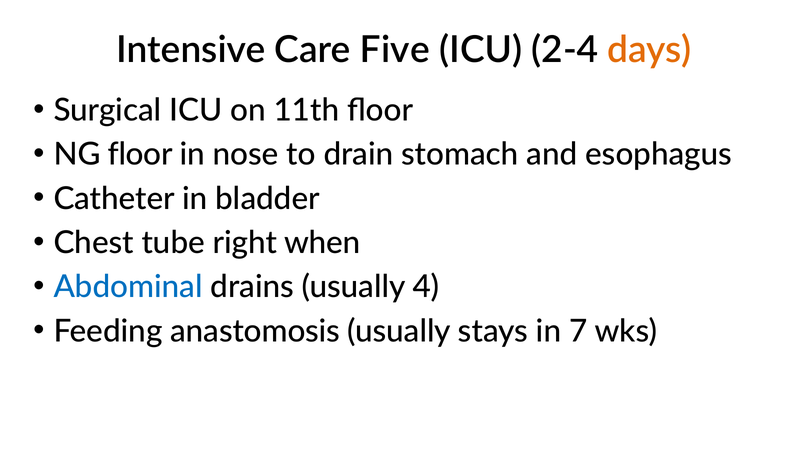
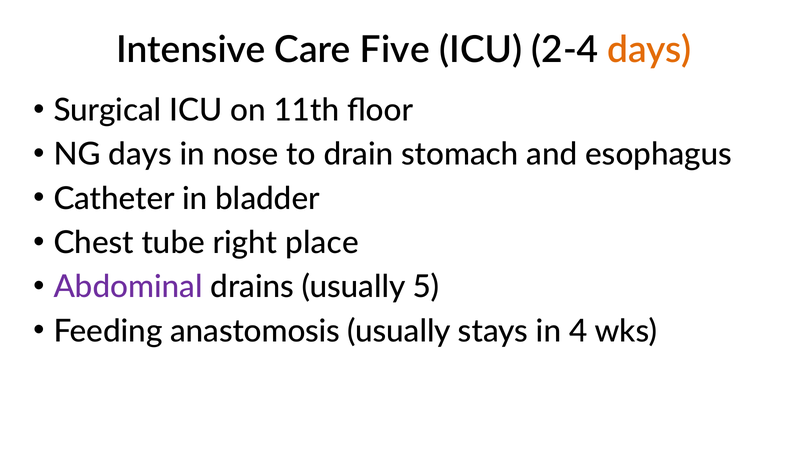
NG floor: floor -> days
when: when -> place
Abdominal colour: blue -> purple
4: 4 -> 5
7: 7 -> 4
